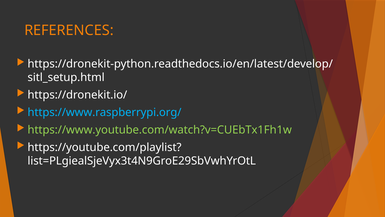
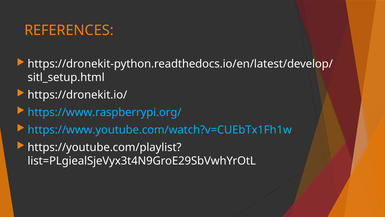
https://www.youtube.com/watch?v=CUEbTx1Fh1w colour: light green -> light blue
